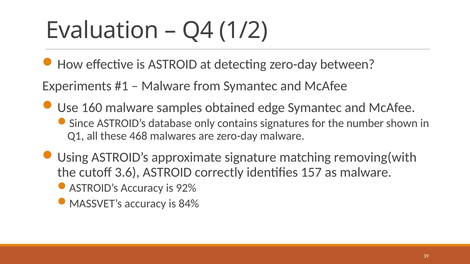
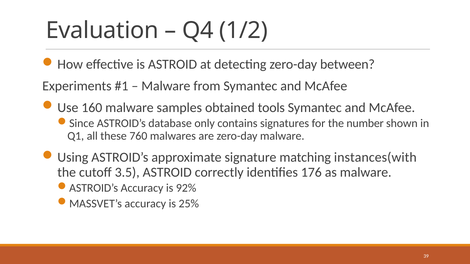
edge: edge -> tools
468: 468 -> 760
removing(with: removing(with -> instances(with
3.6: 3.6 -> 3.5
157: 157 -> 176
84%: 84% -> 25%
